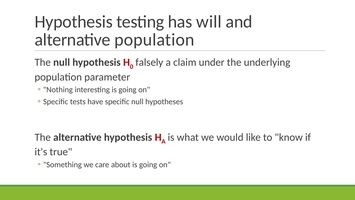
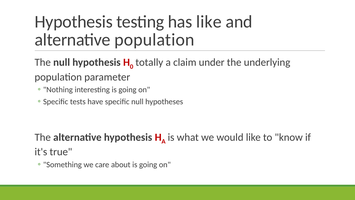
has will: will -> like
falsely: falsely -> totally
